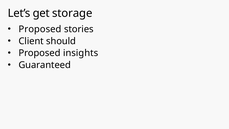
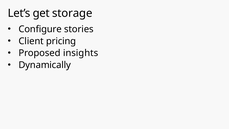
Proposed at (40, 29): Proposed -> Configure
should: should -> pricing
Guaranteed: Guaranteed -> Dynamically
